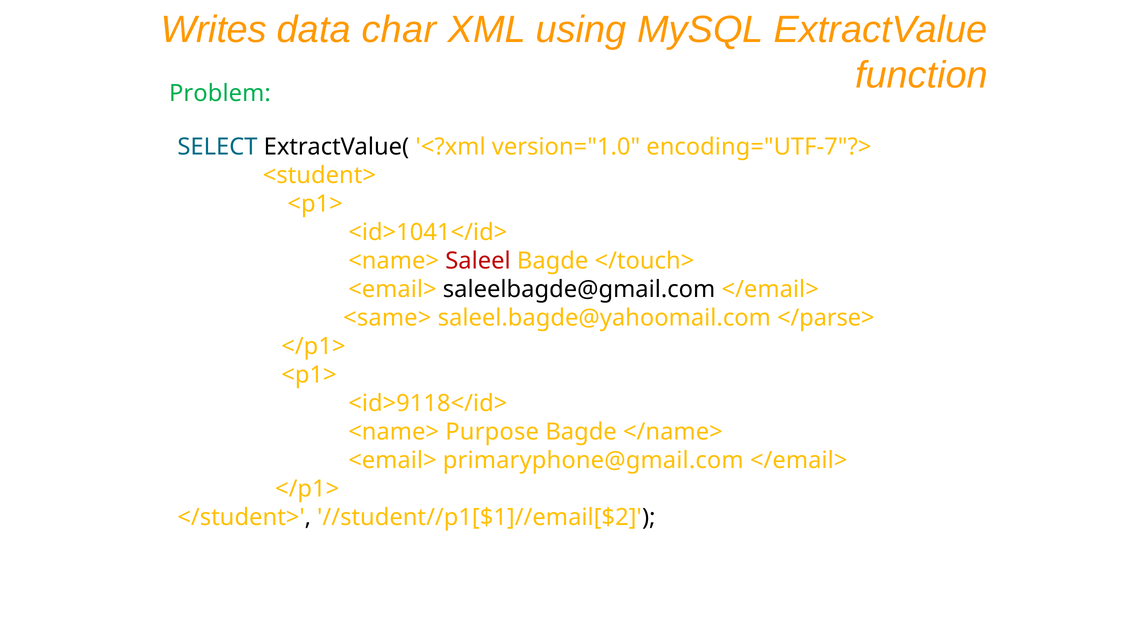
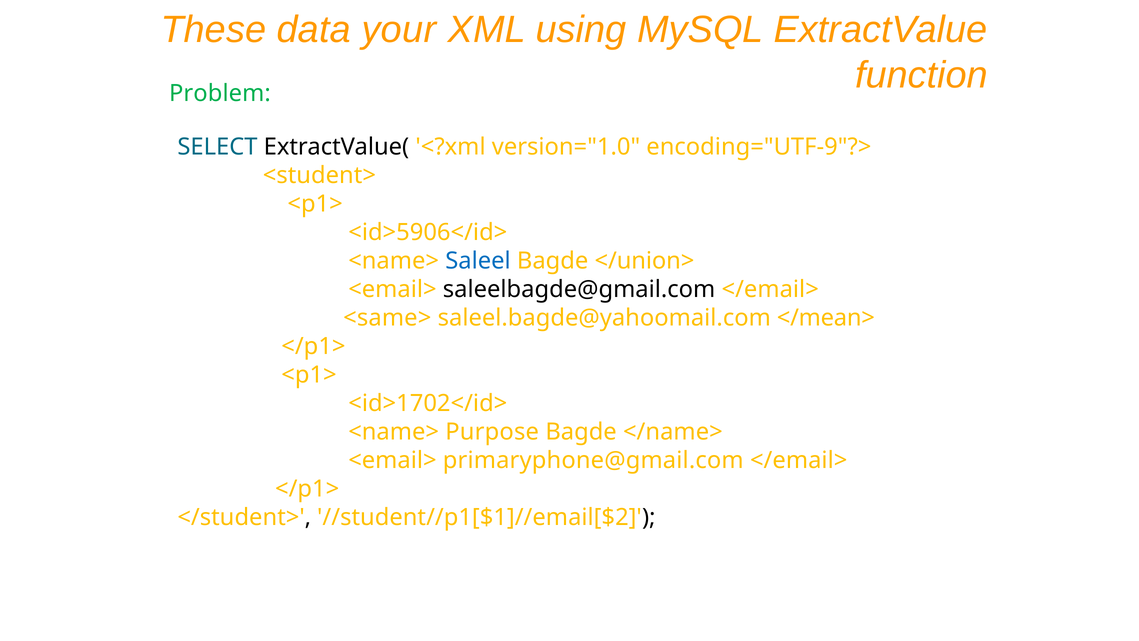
Writes: Writes -> These
char: char -> your
encoding="UTF-7"?>: encoding="UTF-7"?> -> encoding="UTF-9"?>
<id>1041</id>: <id>1041</id> -> <id>5906</id>
Saleel colour: red -> blue
</touch>: </touch> -> </union>
</parse>: </parse> -> </mean>
<id>9118</id>: <id>9118</id> -> <id>1702</id>
